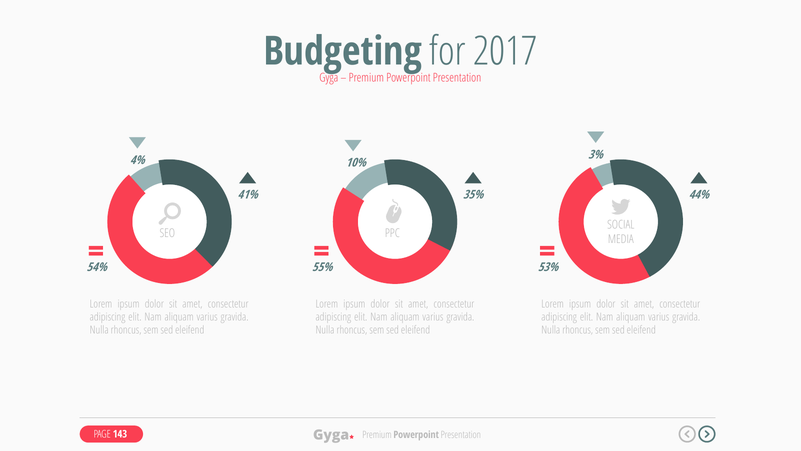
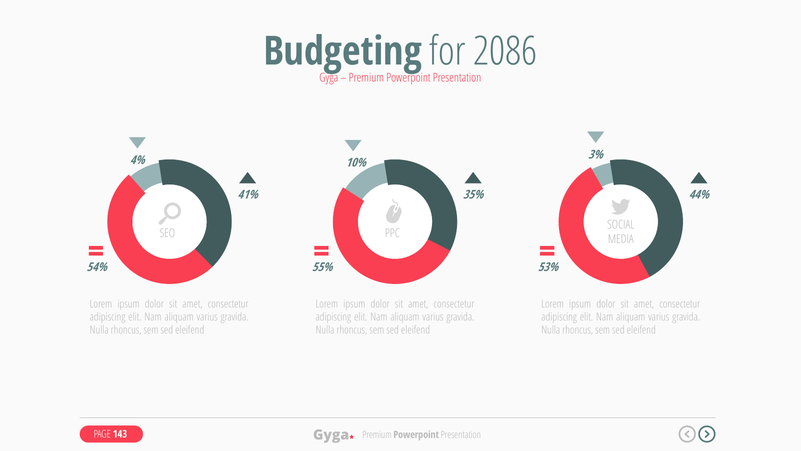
2017: 2017 -> 2086
